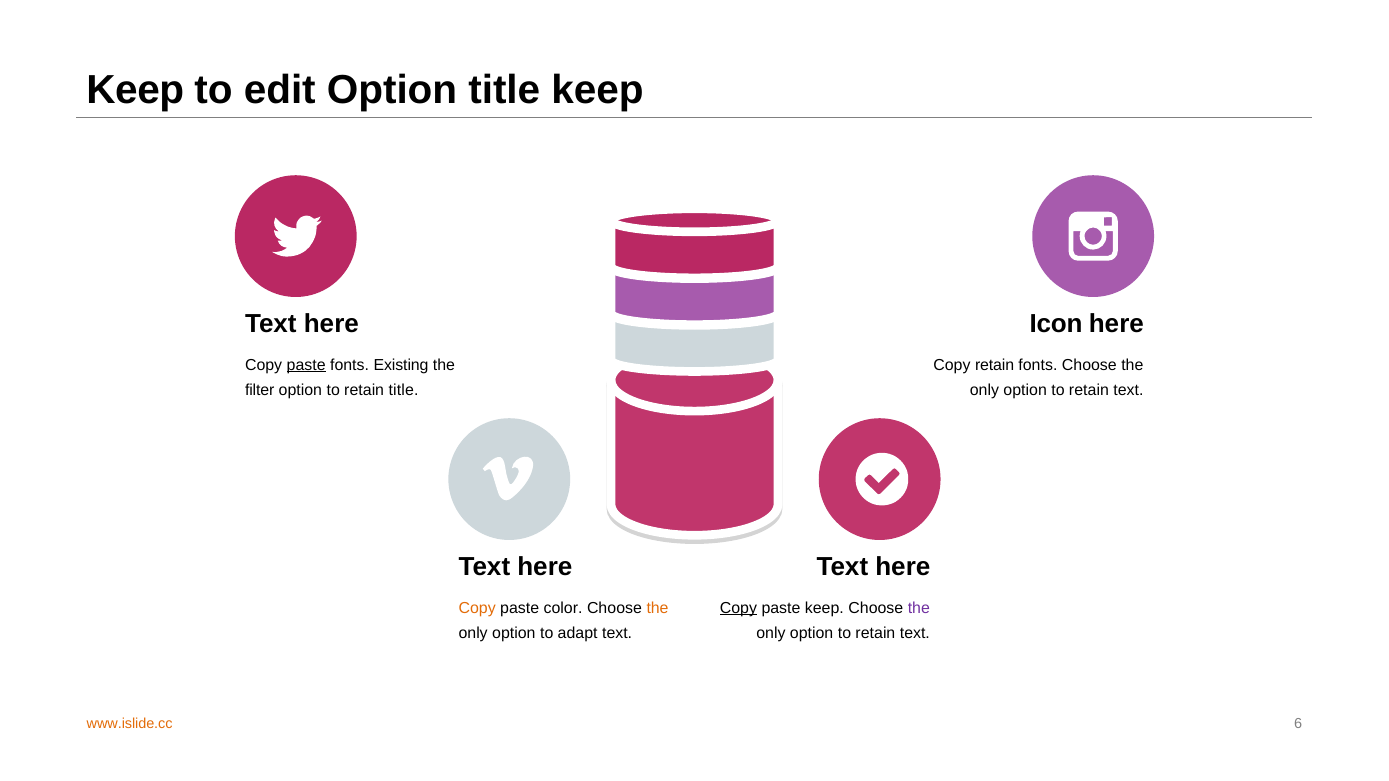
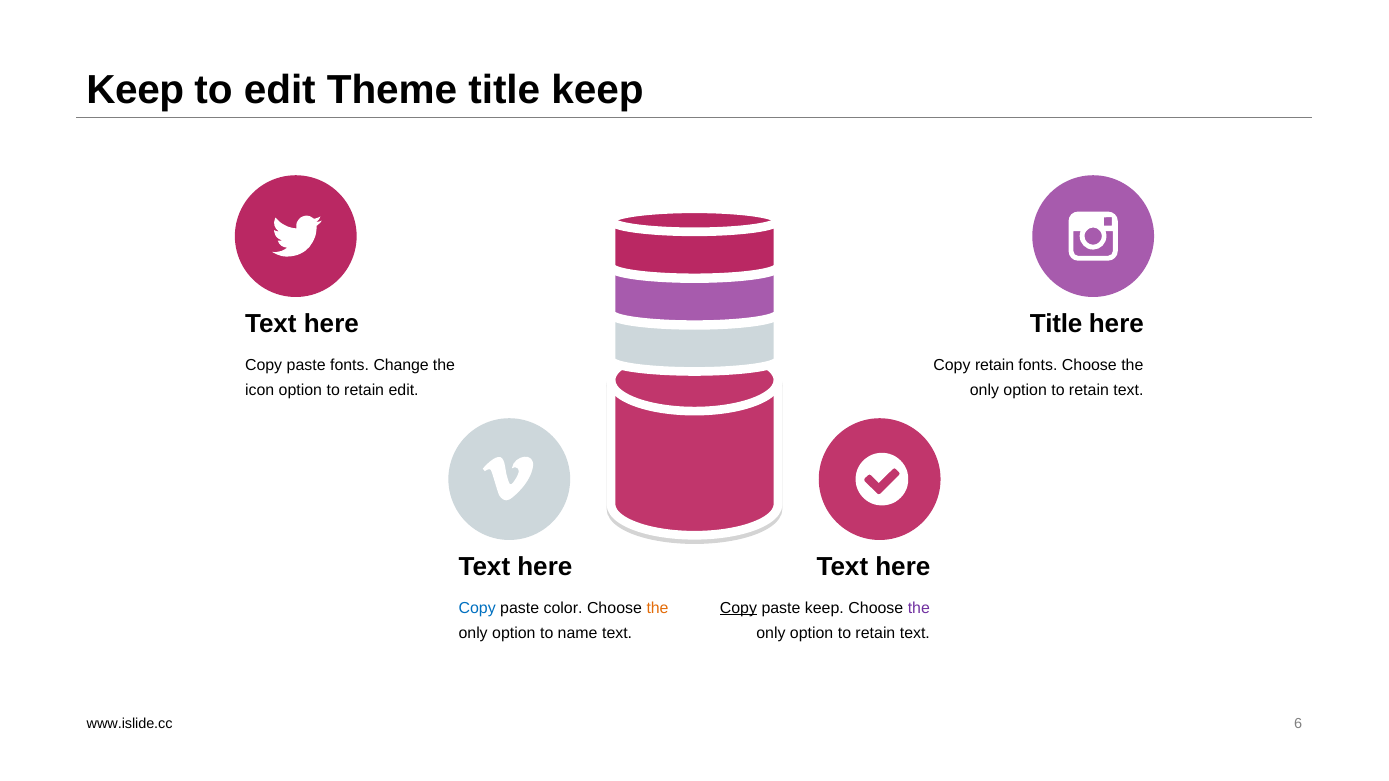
edit Option: Option -> Theme
Icon at (1056, 324): Icon -> Title
paste at (306, 365) underline: present -> none
Existing: Existing -> Change
filter: filter -> icon
retain title: title -> edit
Copy at (477, 608) colour: orange -> blue
adapt: adapt -> name
www.islide.cc colour: orange -> black
